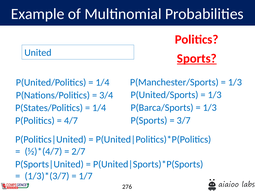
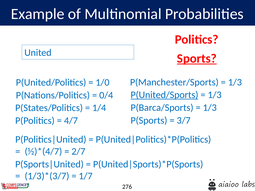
1/4 at (103, 83): 1/4 -> 1/0
P(United/Sports underline: none -> present
3/4: 3/4 -> 0/4
